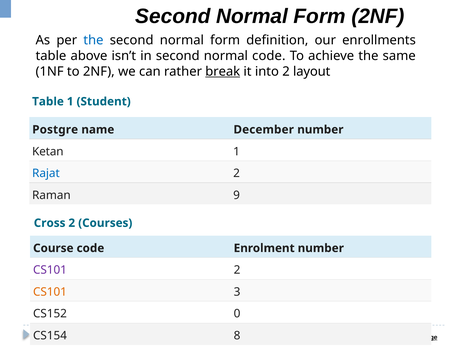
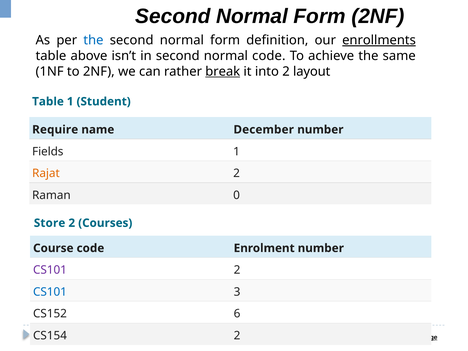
enrollments underline: none -> present
Postgre: Postgre -> Require
Ketan: Ketan -> Fields
Rajat colour: blue -> orange
9: 9 -> 0
Cross: Cross -> Store
CS101 at (50, 292) colour: orange -> blue
0: 0 -> 6
CS154 8: 8 -> 2
